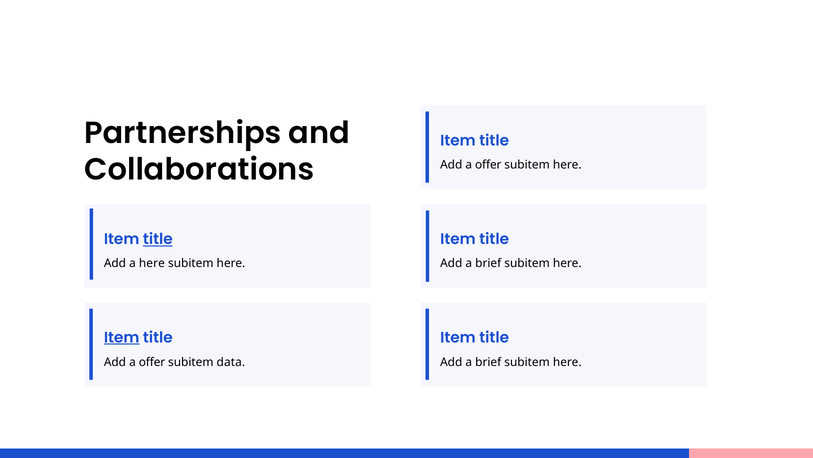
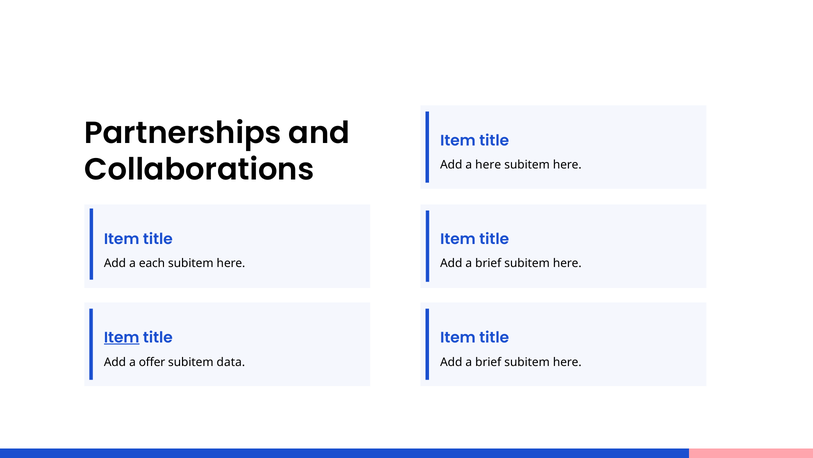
offer at (488, 164): offer -> here
title at (158, 239) underline: present -> none
a here: here -> each
